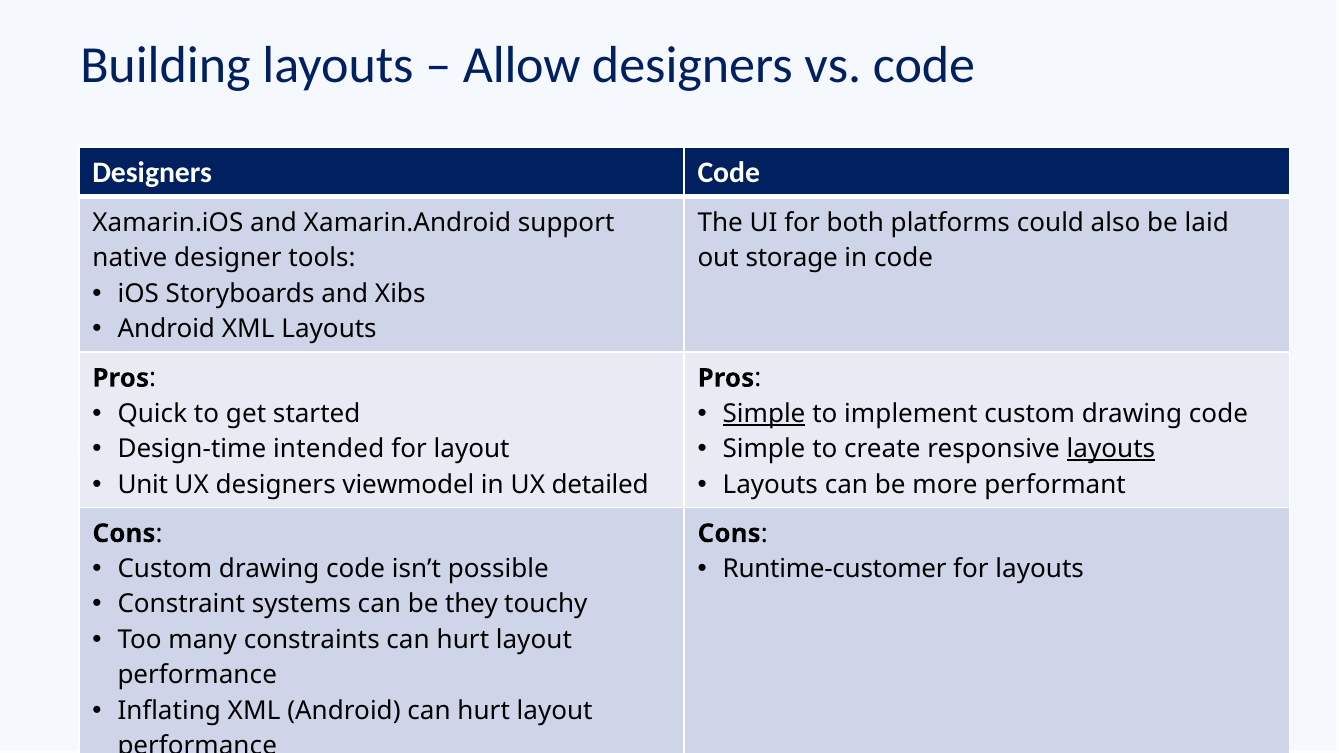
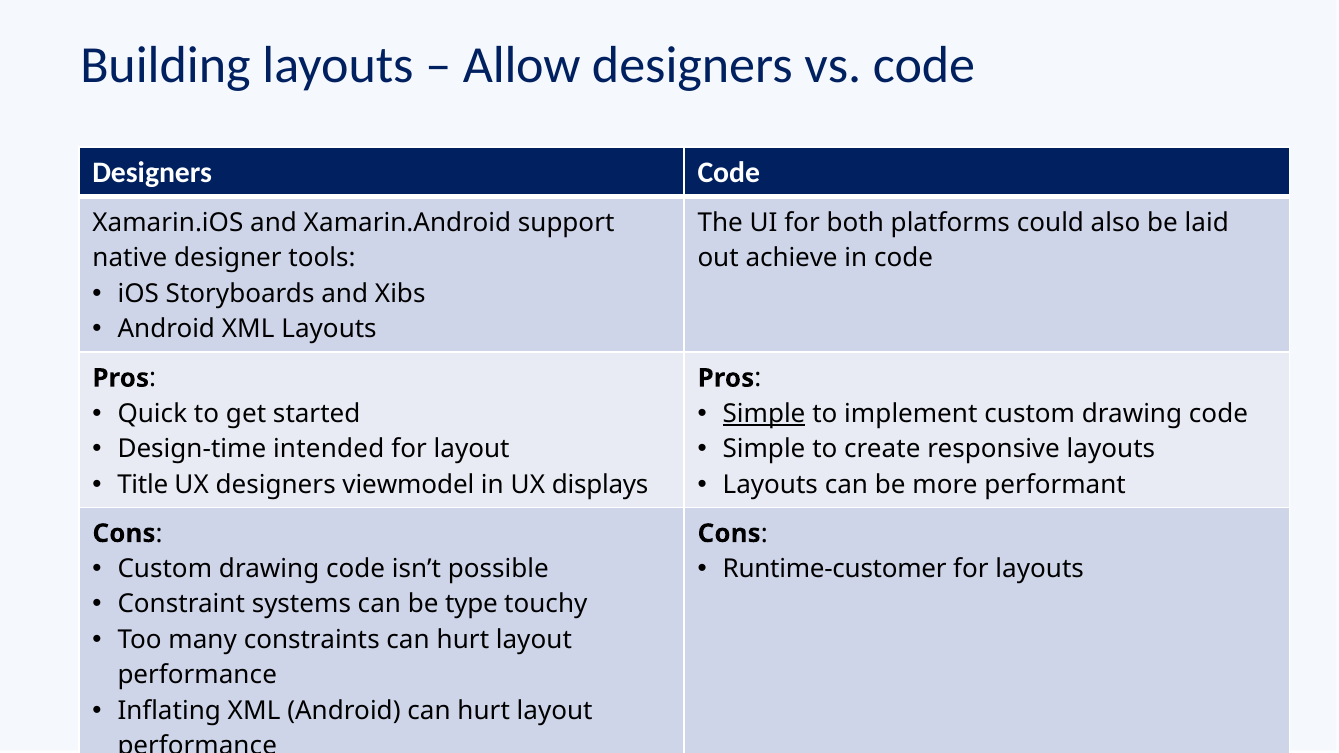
storage: storage -> achieve
layouts at (1111, 449) underline: present -> none
Unit: Unit -> Title
detailed: detailed -> displays
they: they -> type
